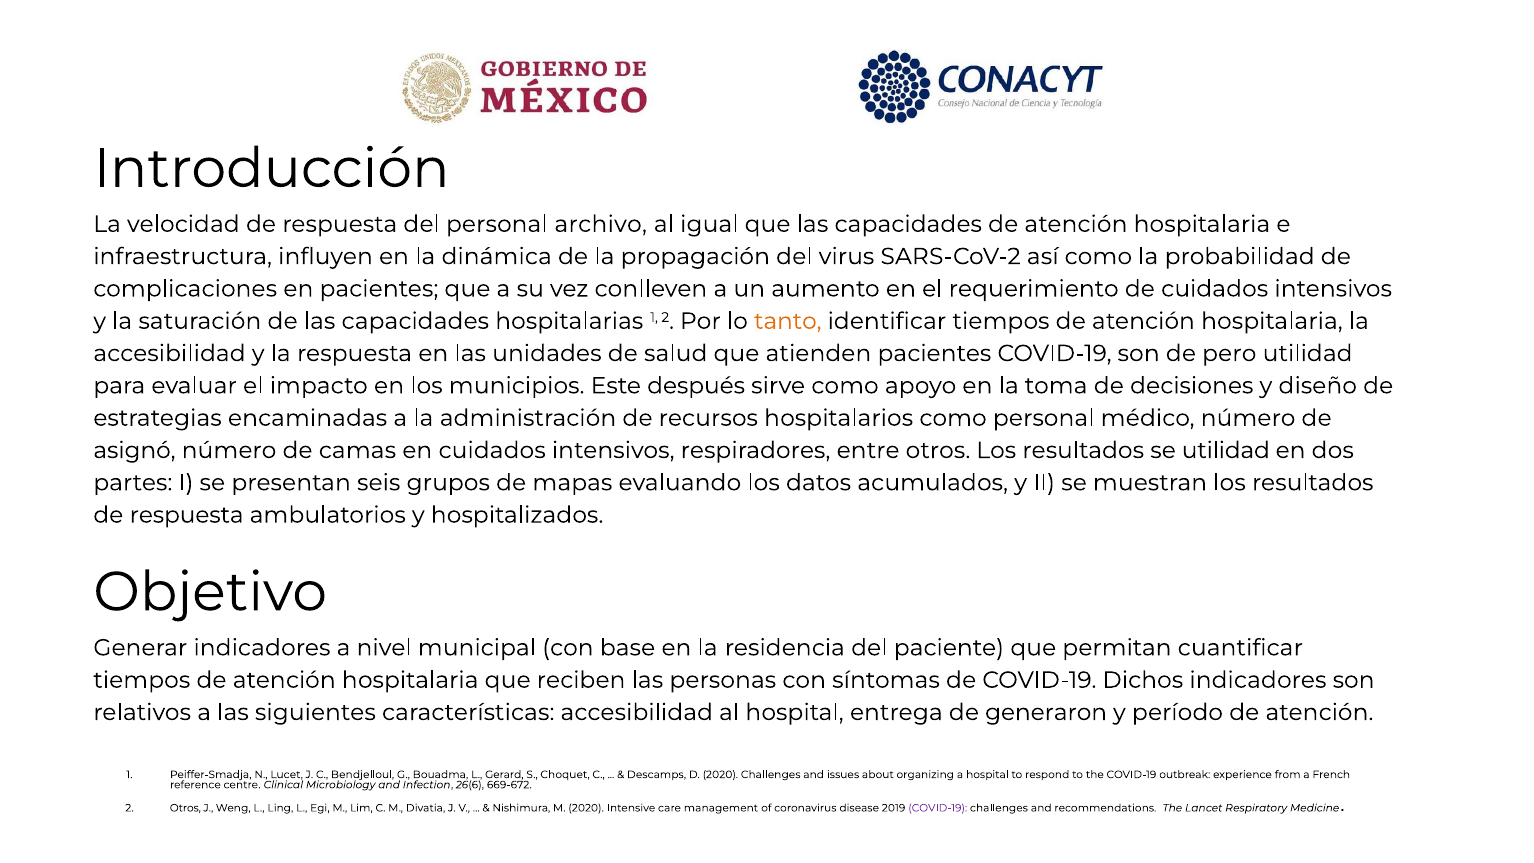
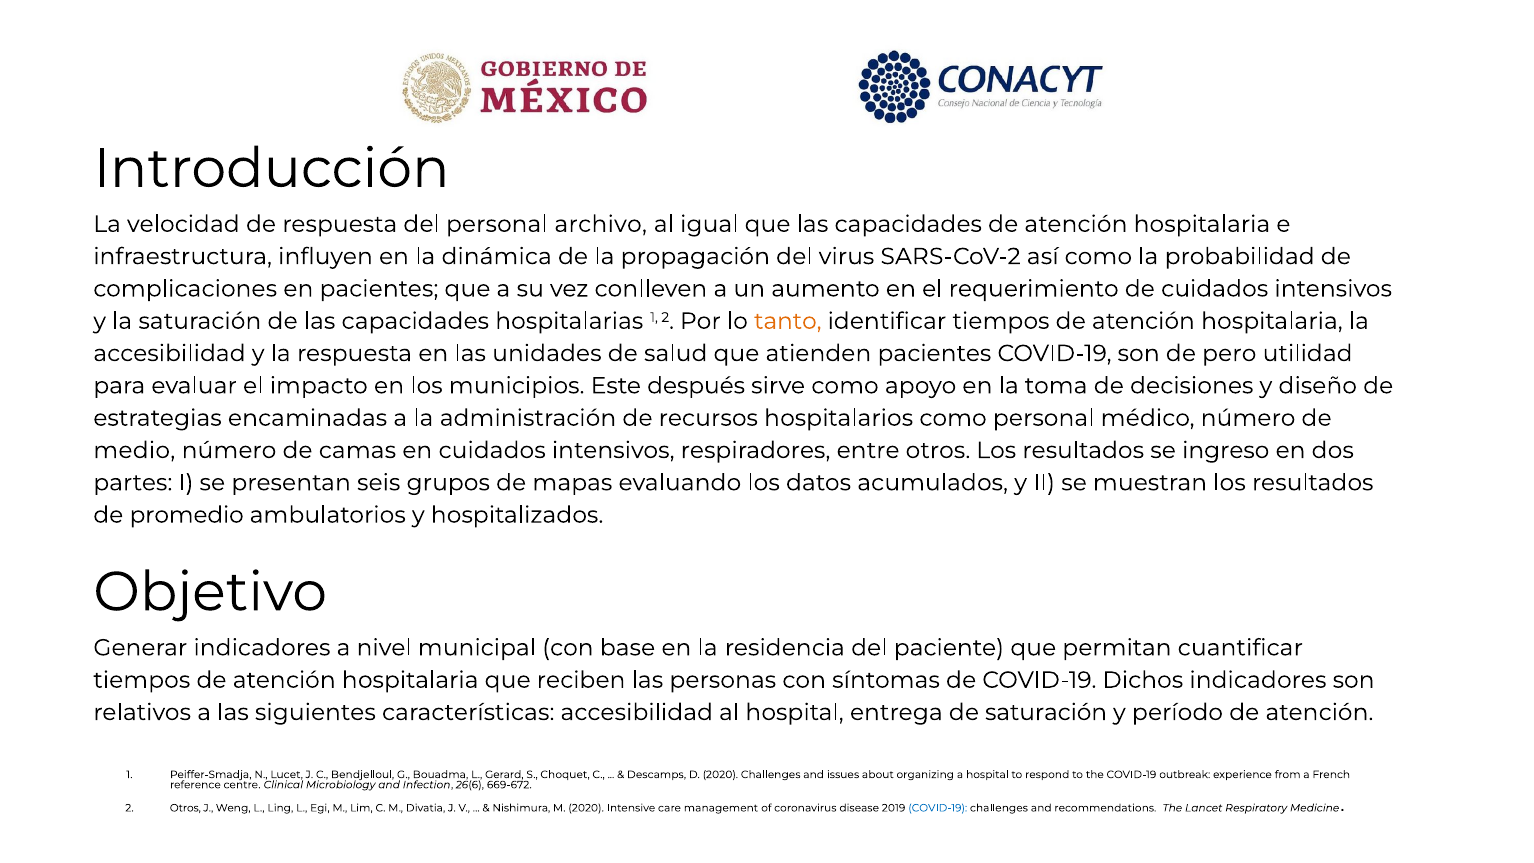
asignó: asignó -> medio
se utilidad: utilidad -> ingreso
respuesta at (187, 515): respuesta -> promedio
de generaron: generaron -> saturación
COVID-19 at (938, 808) colour: purple -> blue
